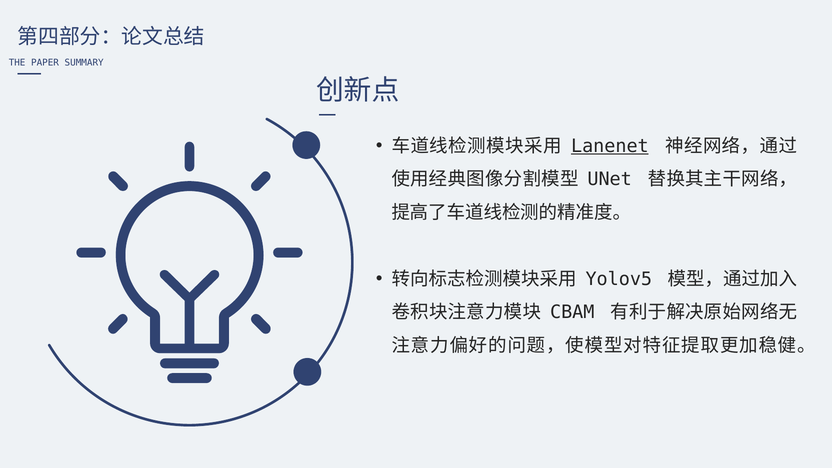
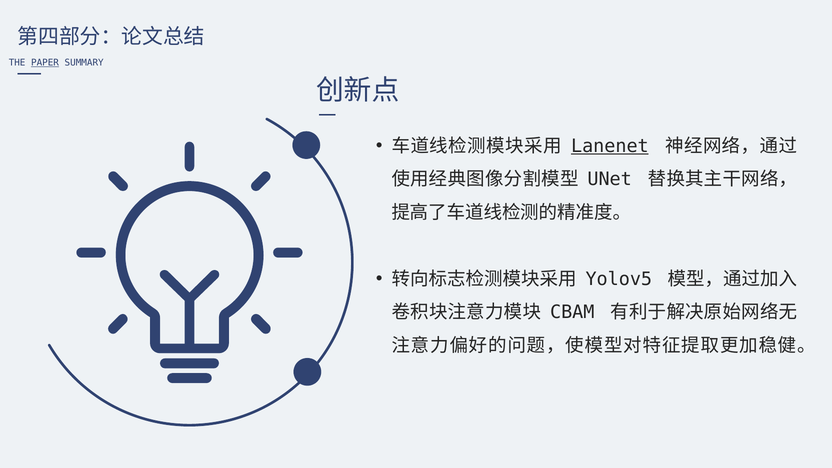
PAPER underline: none -> present
